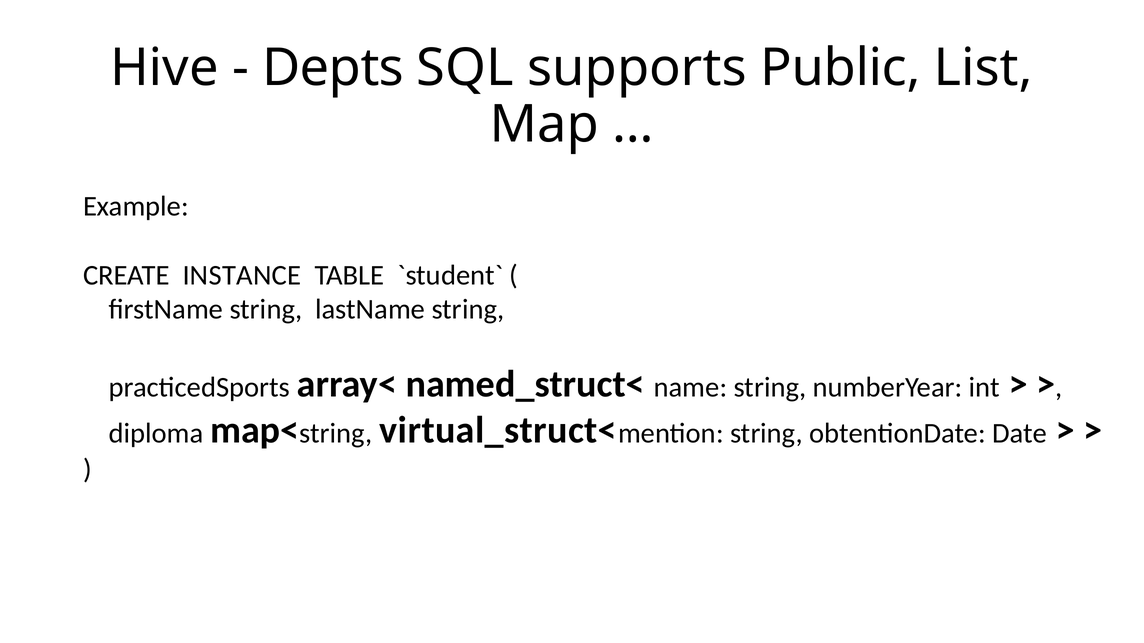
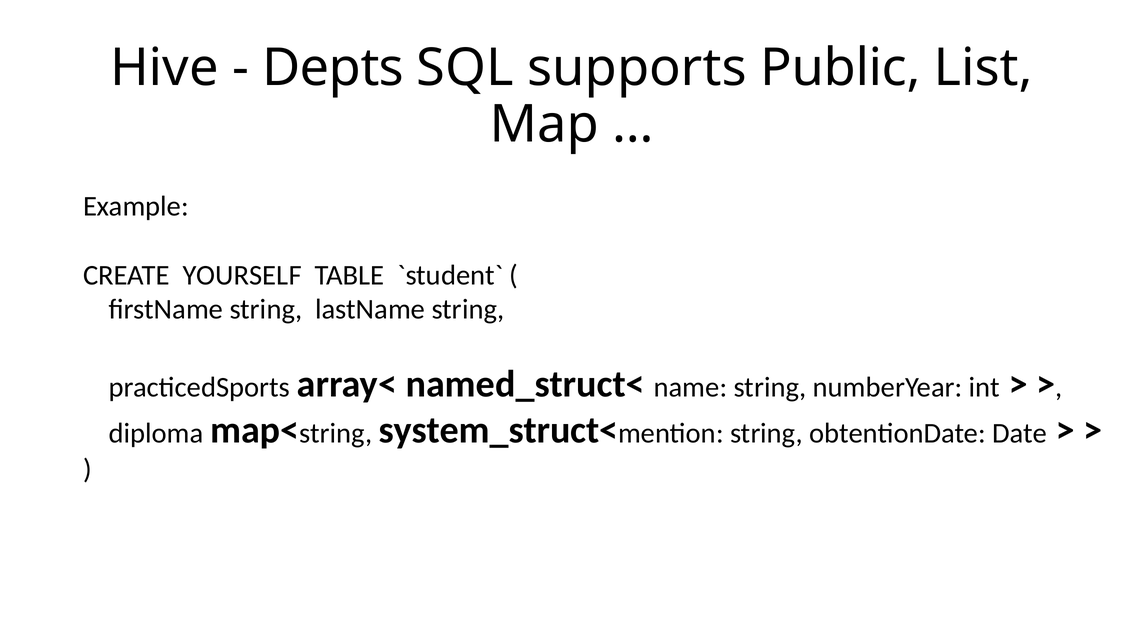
INSTANCE: INSTANCE -> YOURSELF
virtual_struct<: virtual_struct< -> system_struct<
